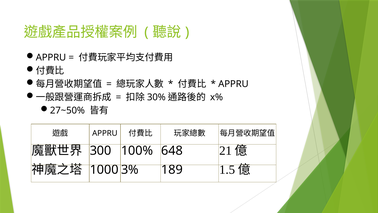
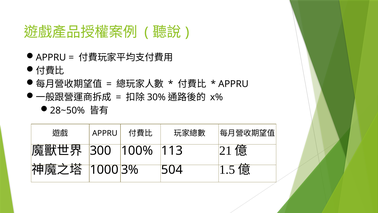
27~50%: 27~50% -> 28~50%
648: 648 -> 113
189: 189 -> 504
